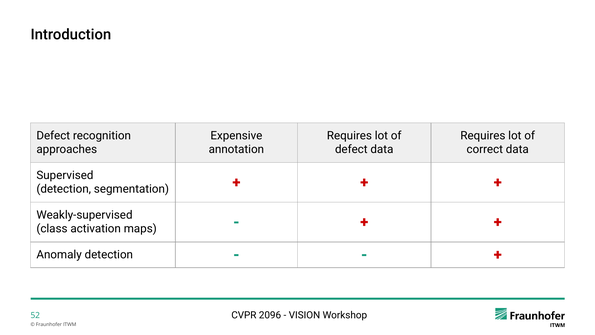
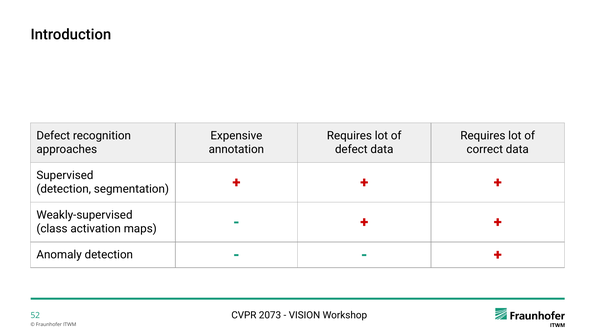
2096: 2096 -> 2073
